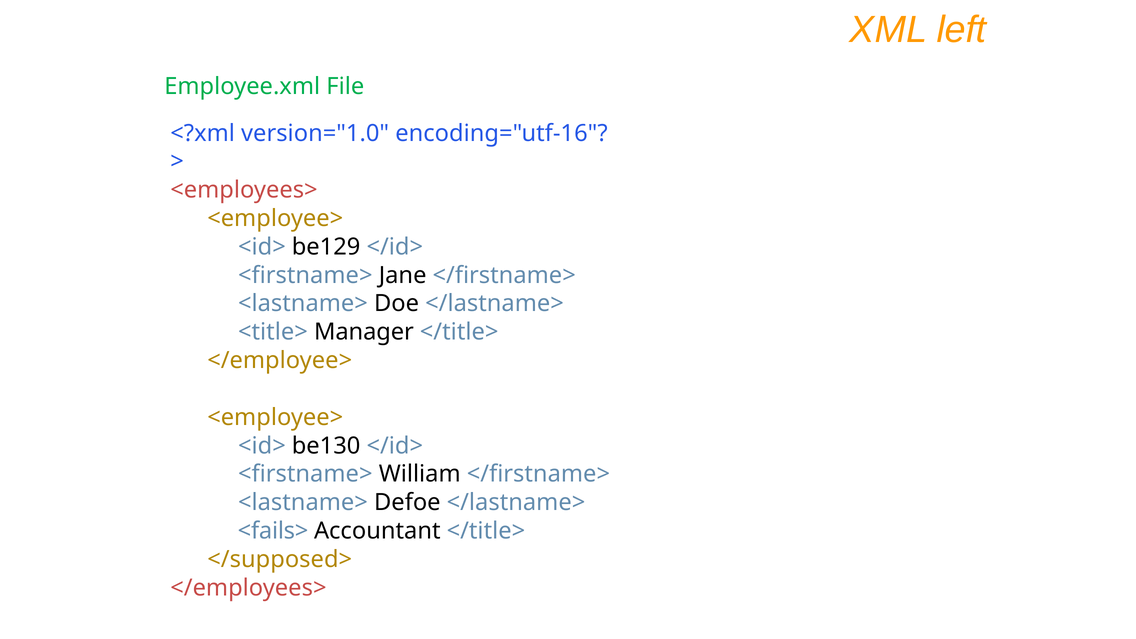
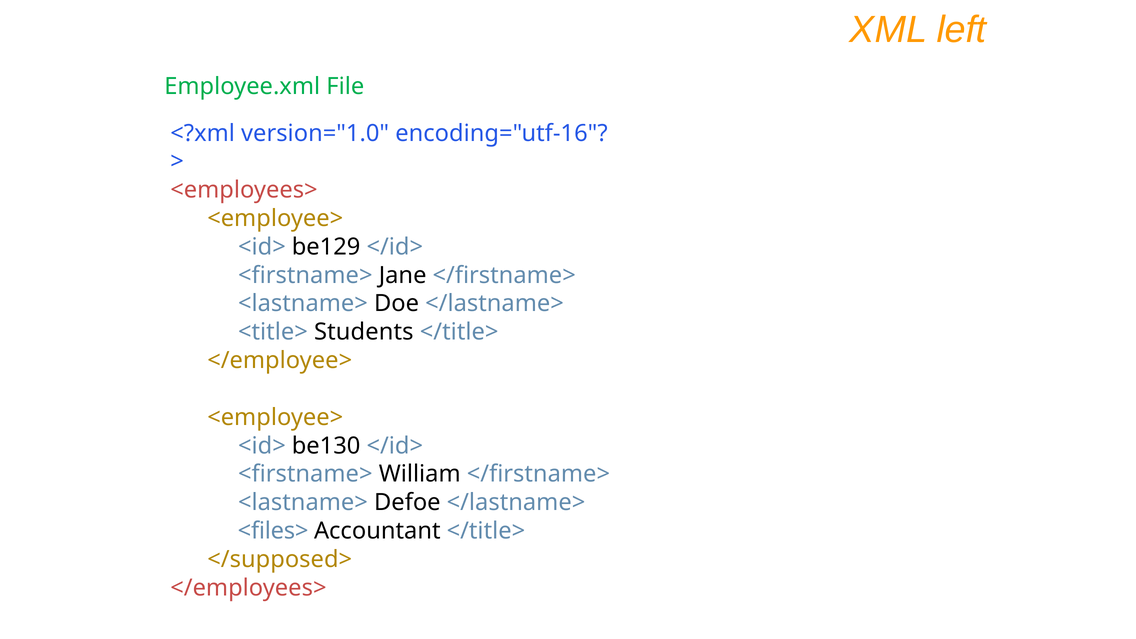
Manager: Manager -> Students
<fails>: <fails> -> <files>
